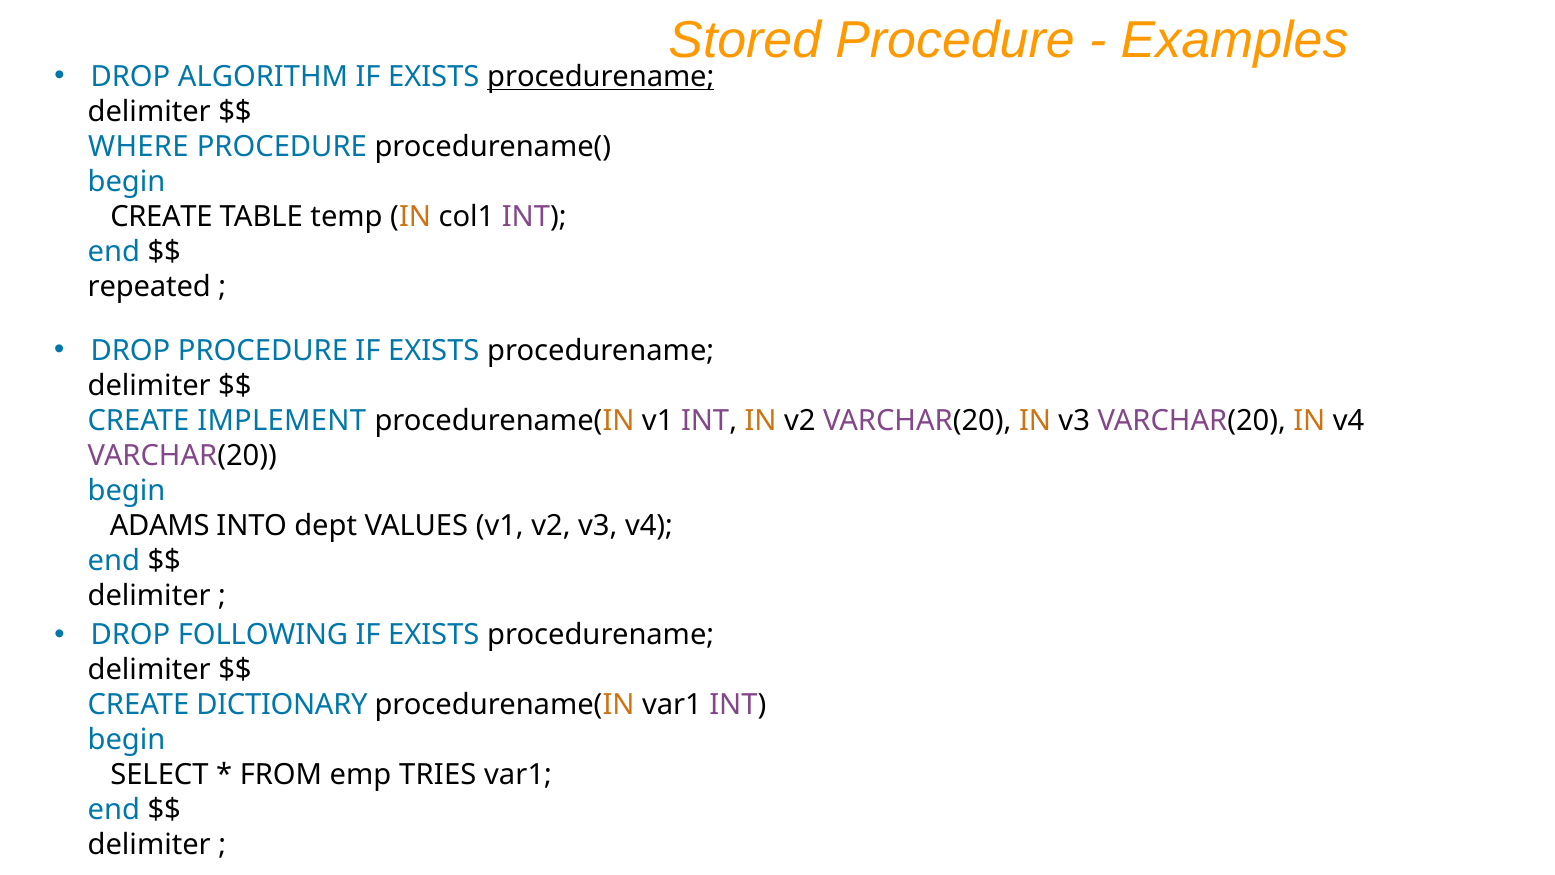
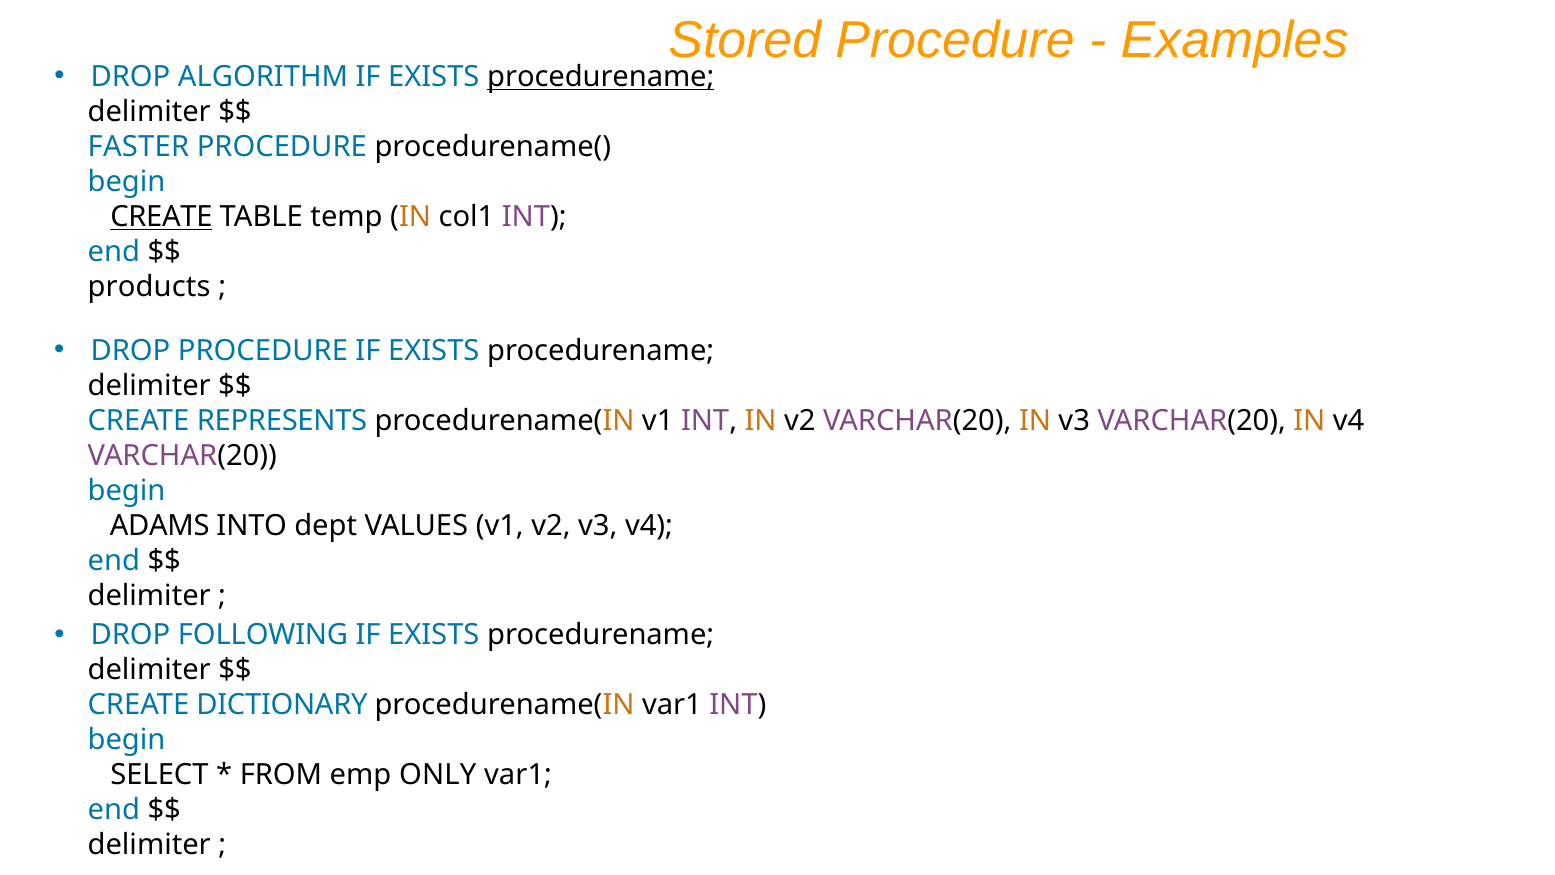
WHERE: WHERE -> FASTER
CREATE at (161, 217) underline: none -> present
repeated: repeated -> products
IMPLEMENT: IMPLEMENT -> REPRESENTS
TRIES: TRIES -> ONLY
